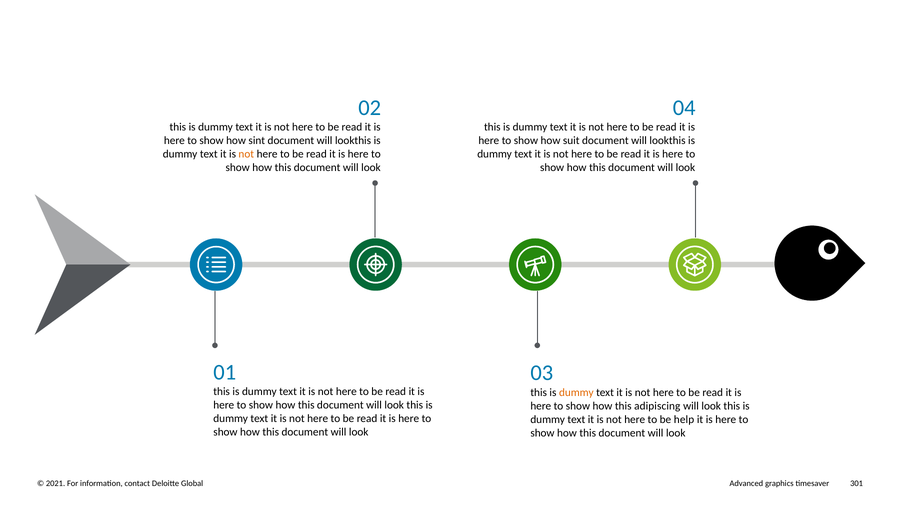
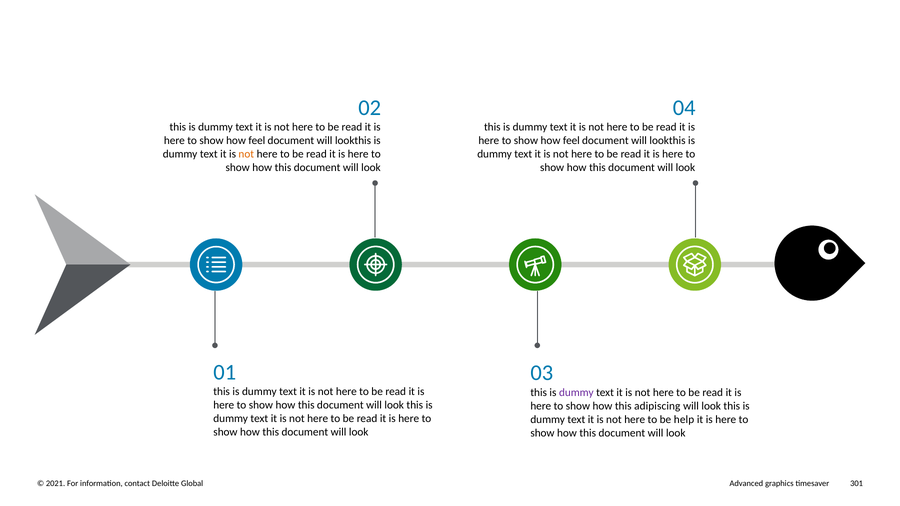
sint at (257, 141): sint -> feel
suit at (571, 141): suit -> feel
dummy at (576, 393) colour: orange -> purple
